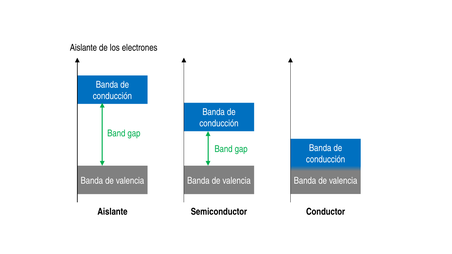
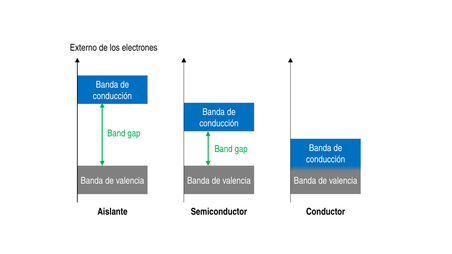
Aislante at (83, 48): Aislante -> Externo
